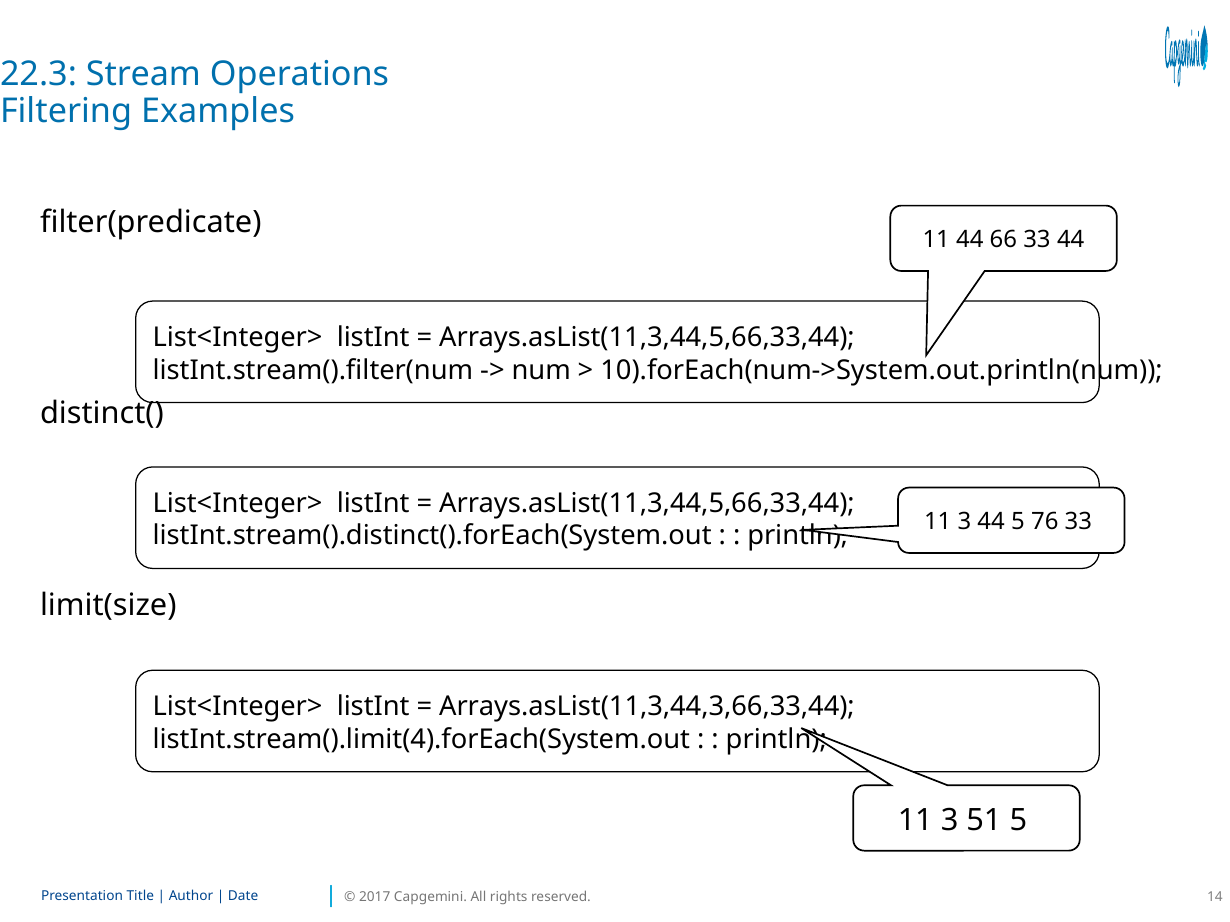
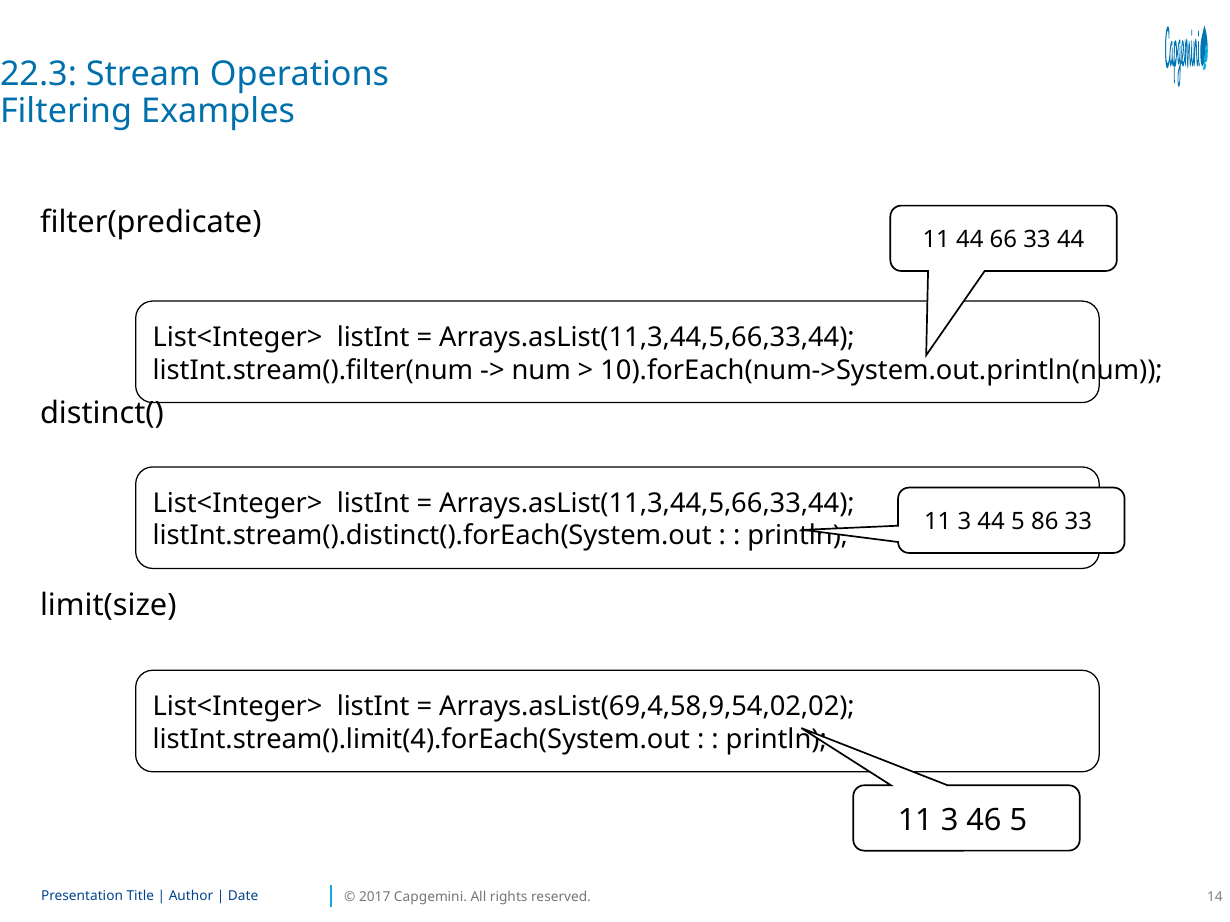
76: 76 -> 86
Arrays.asList(11,3,44,3,66,33,44: Arrays.asList(11,3,44,3,66,33,44 -> Arrays.asList(69,4,58,9,54,02,02
51: 51 -> 46
